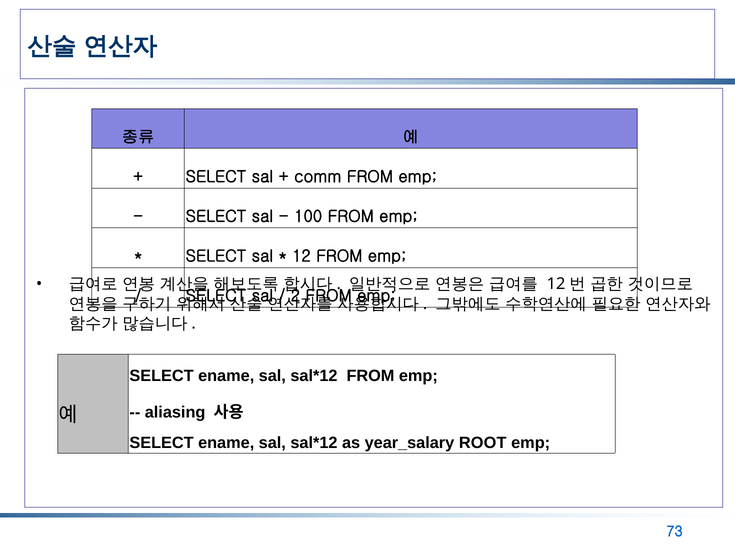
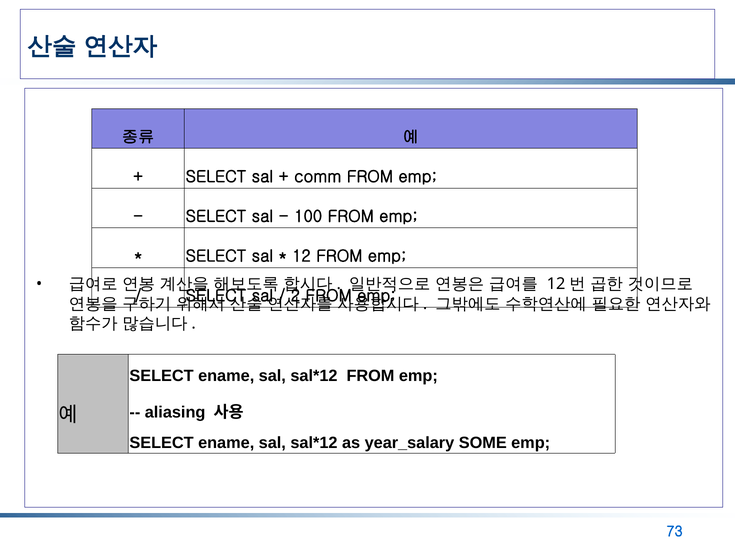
ROOT: ROOT -> SOME
